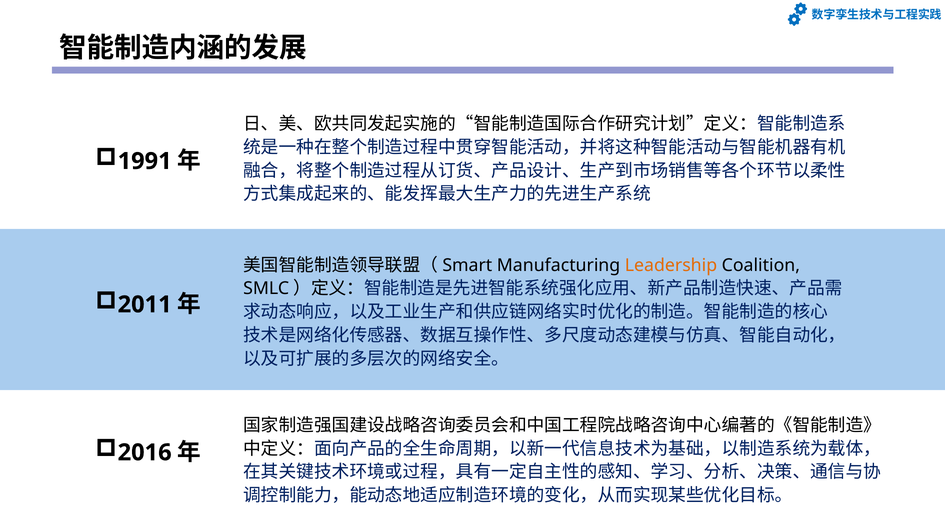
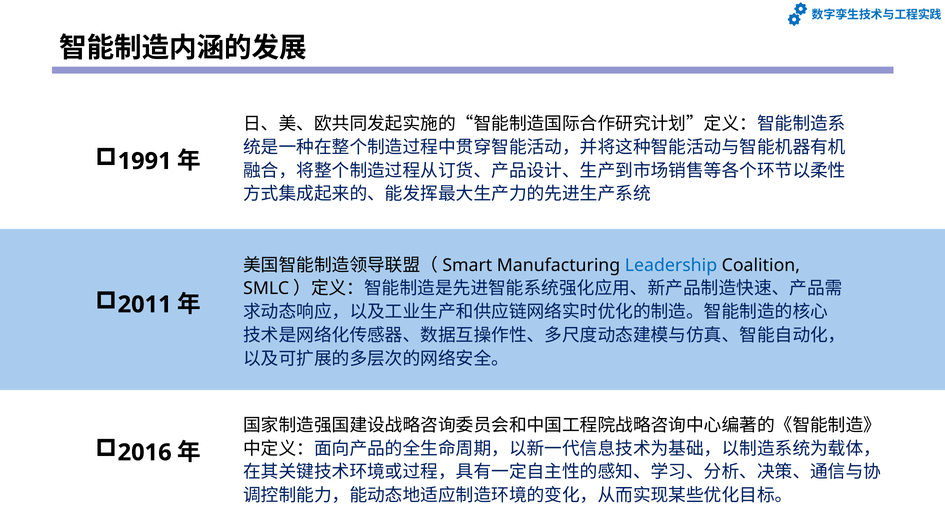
Leadership colour: orange -> blue
